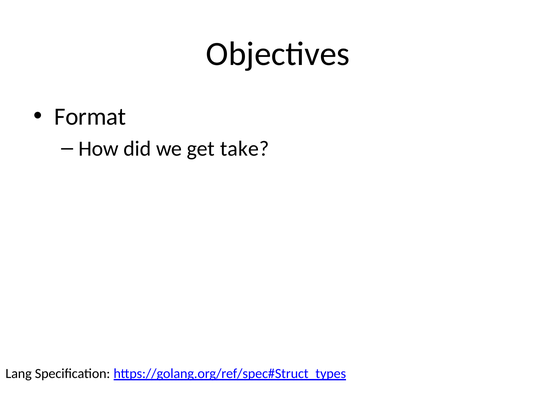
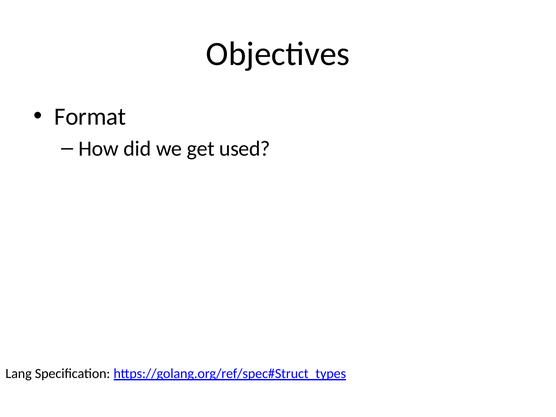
take: take -> used
